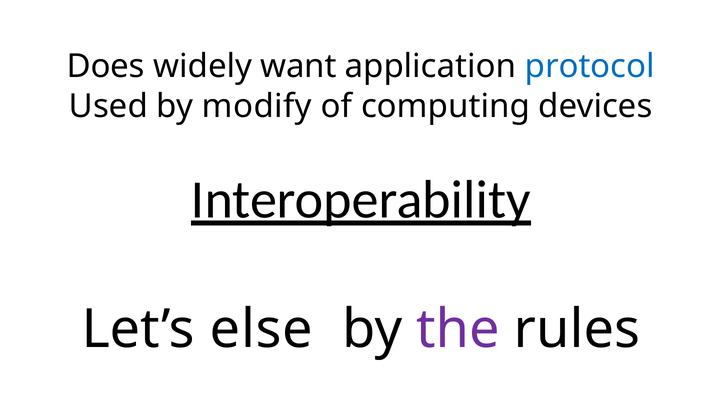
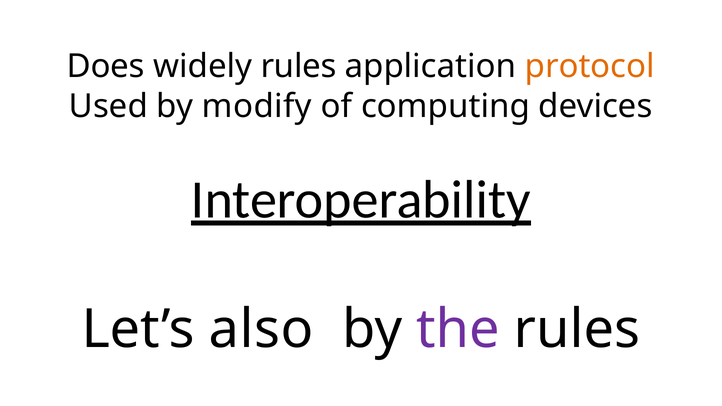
widely want: want -> rules
protocol colour: blue -> orange
else: else -> also
